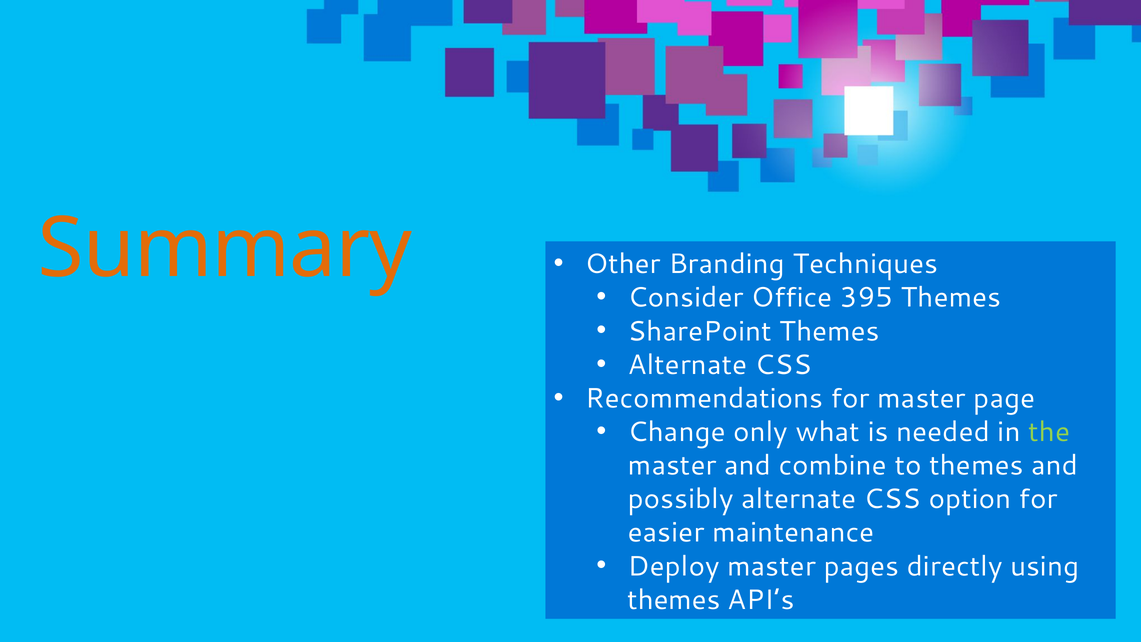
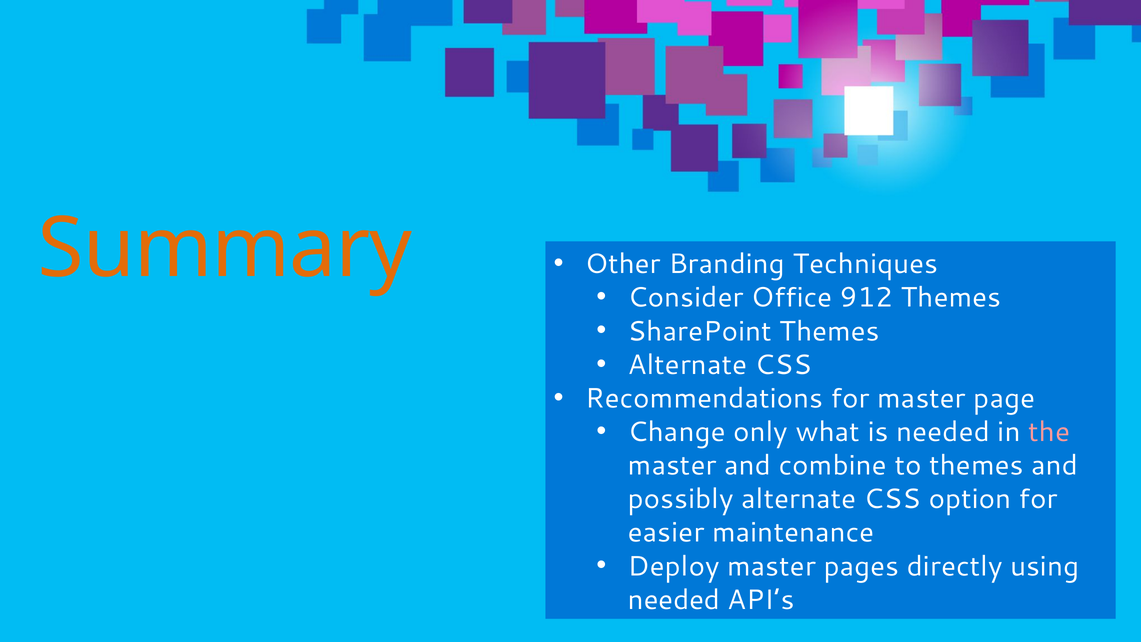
395: 395 -> 912
the colour: light green -> pink
themes at (674, 600): themes -> needed
